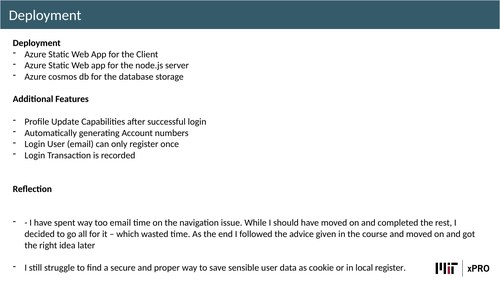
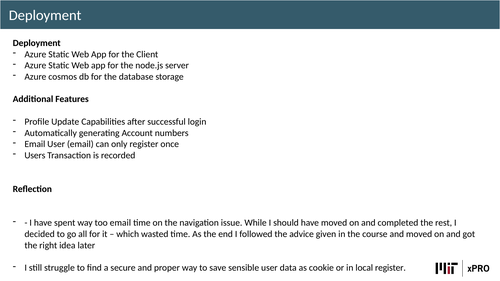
Login at (35, 144): Login -> Email
Login at (35, 156): Login -> Users
